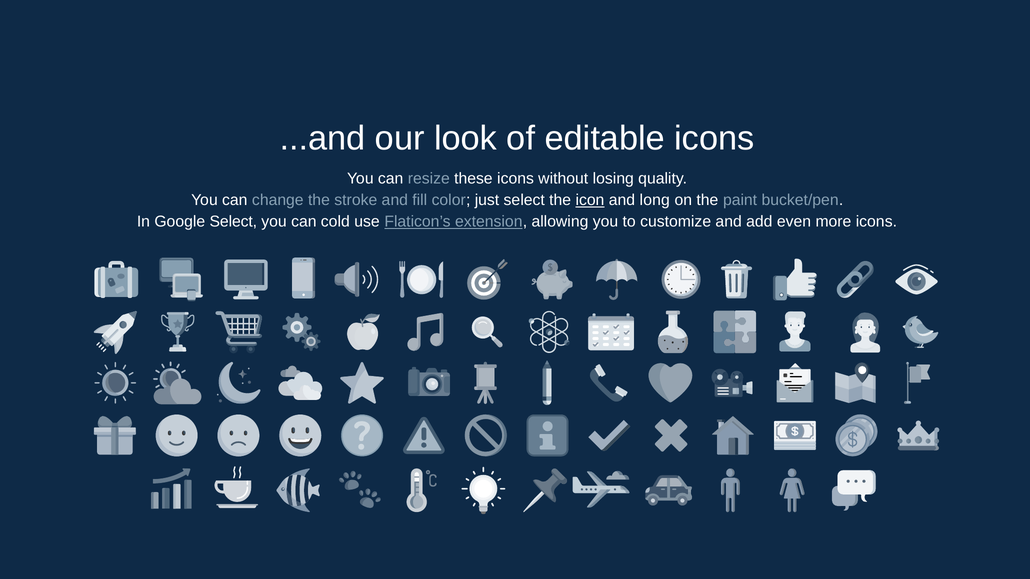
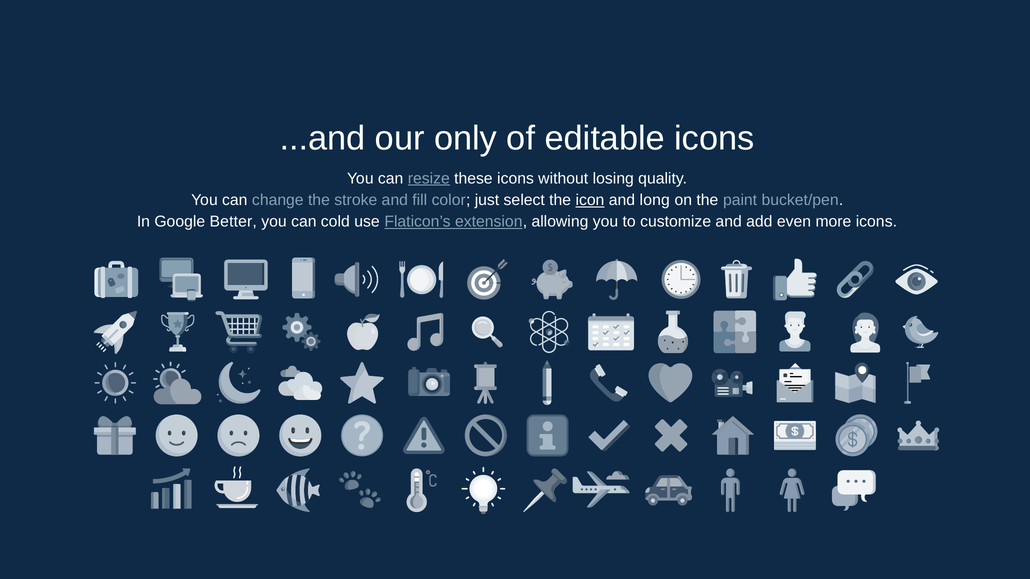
look: look -> only
resize underline: none -> present
Google Select: Select -> Better
